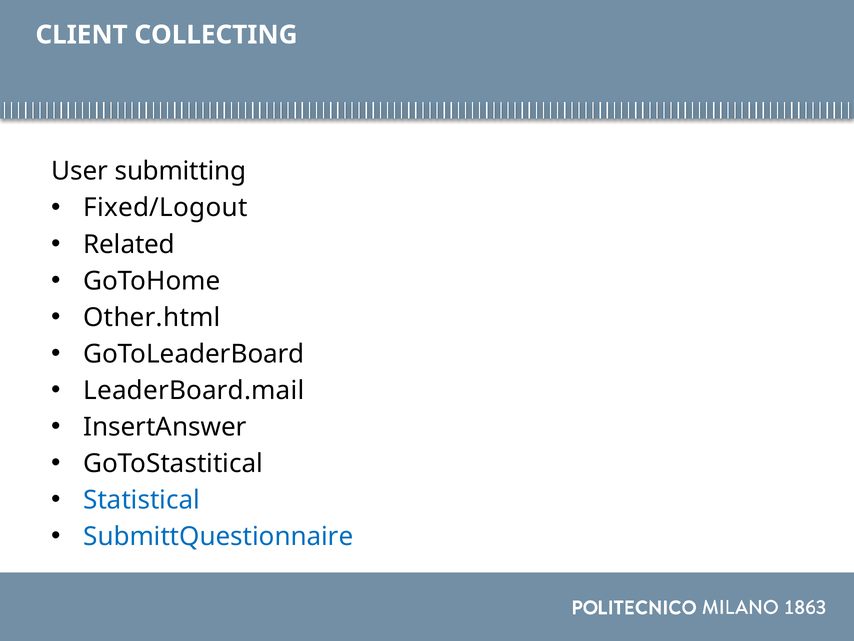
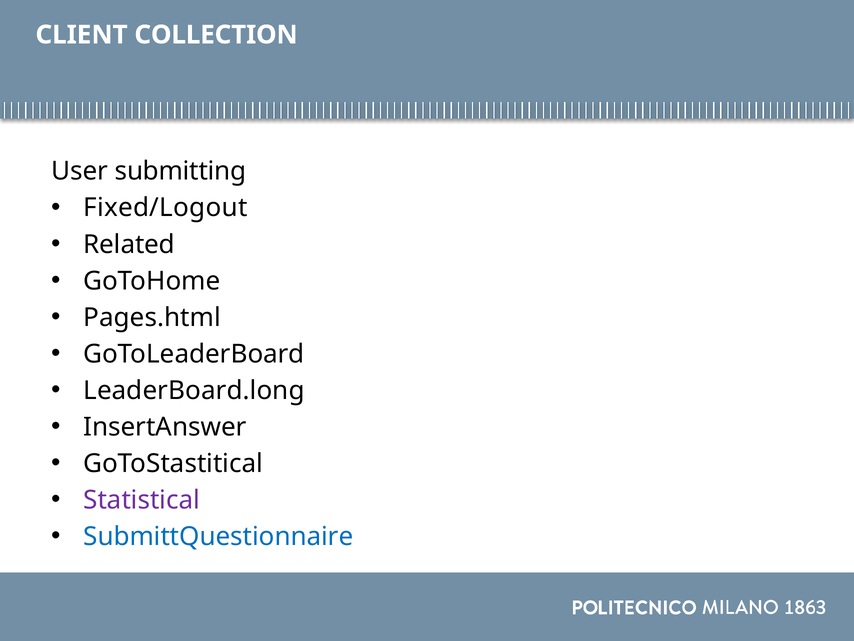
COLLECTING: COLLECTING -> COLLECTION
Other.html: Other.html -> Pages.html
LeaderBoard.mail: LeaderBoard.mail -> LeaderBoard.long
Statistical colour: blue -> purple
